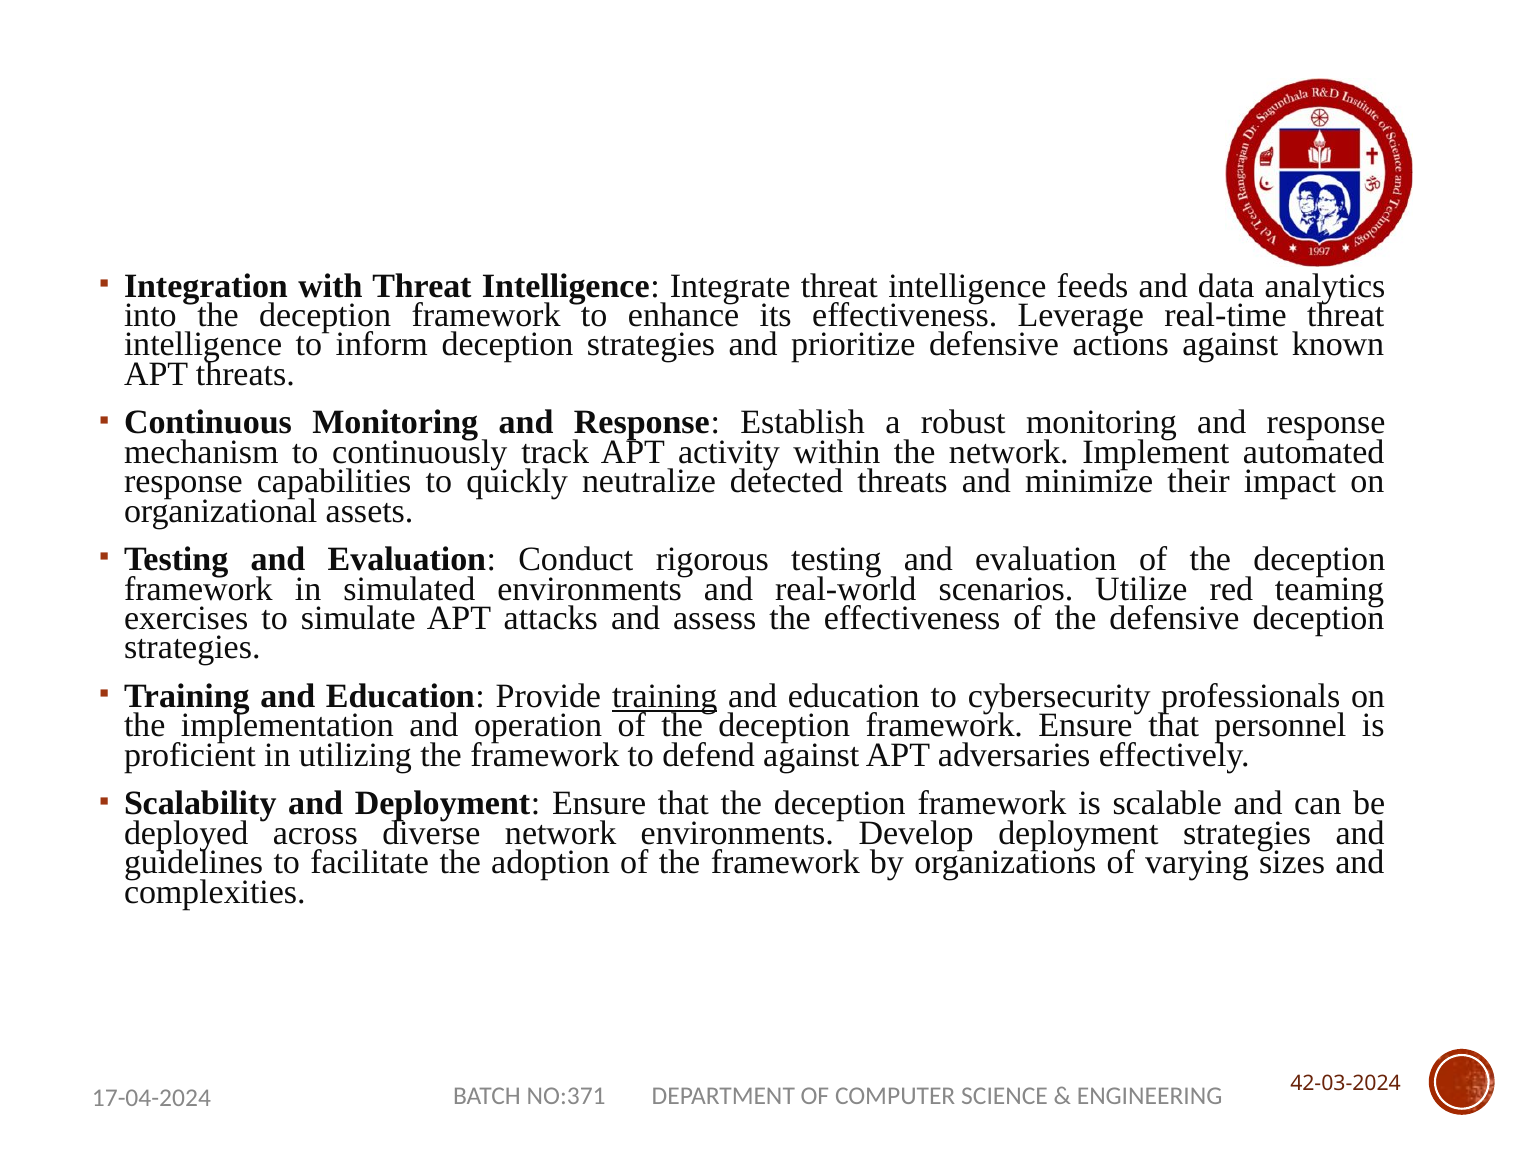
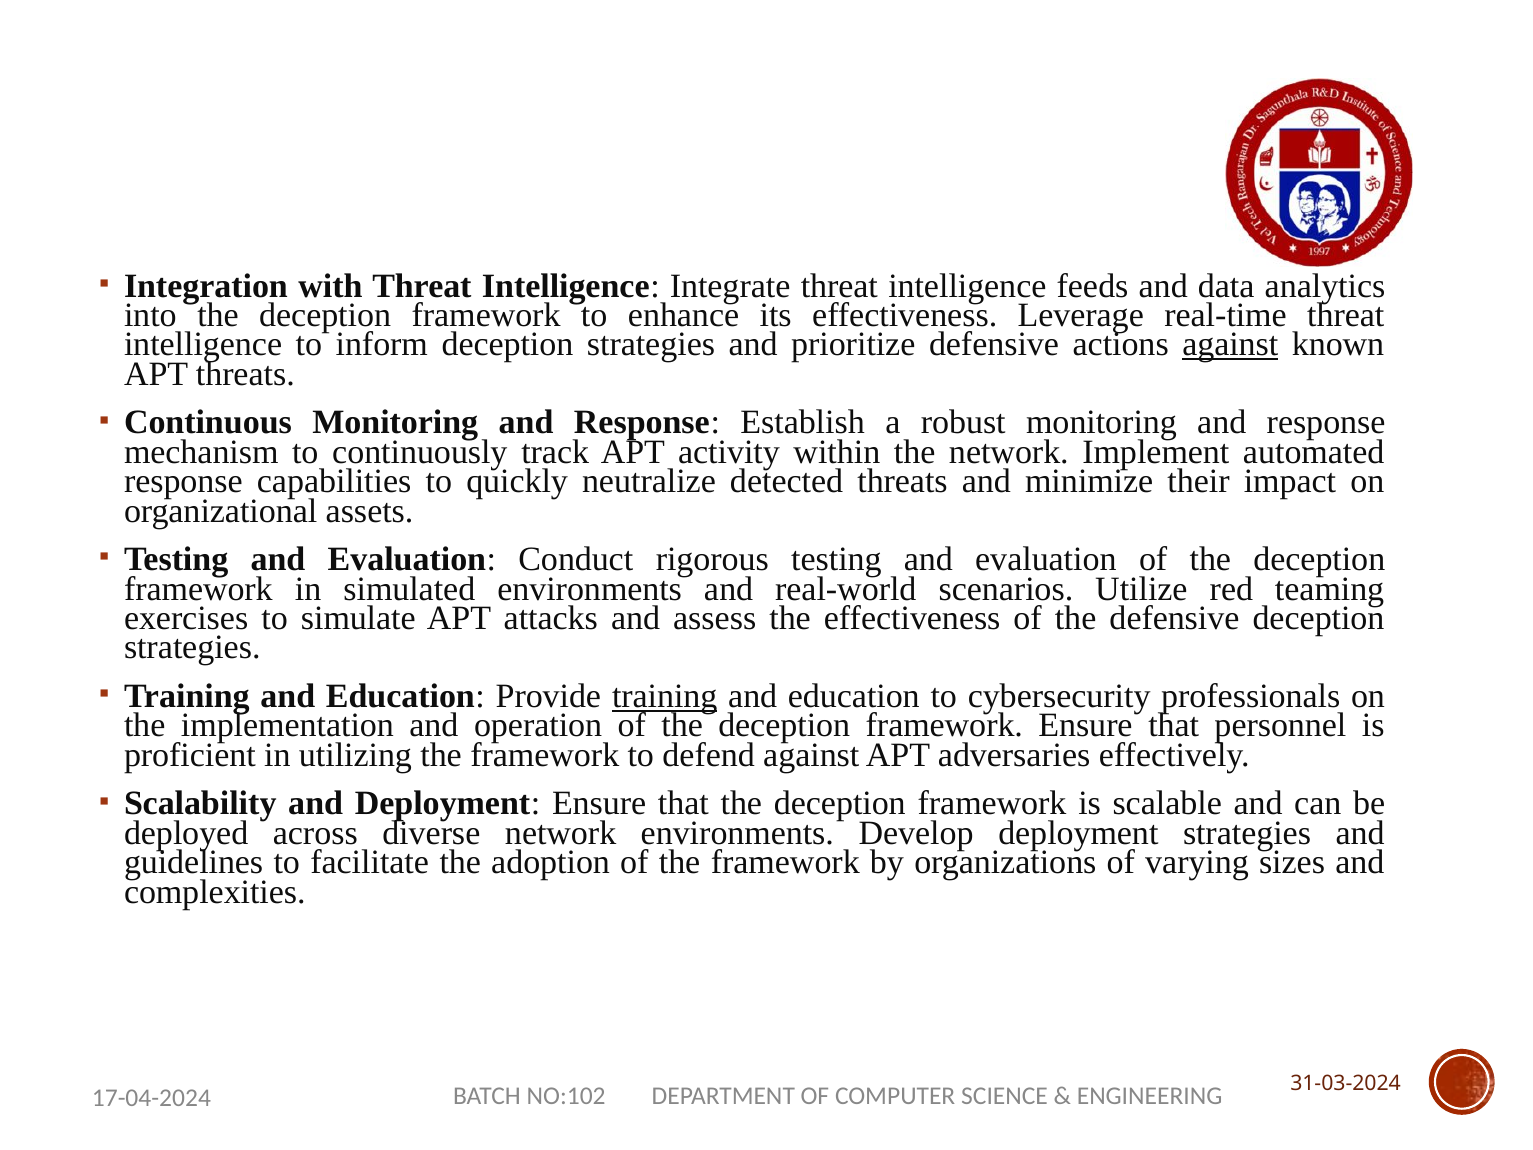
against at (1230, 345) underline: none -> present
42-03-2024: 42-03-2024 -> 31-03-2024
NO:371: NO:371 -> NO:102
